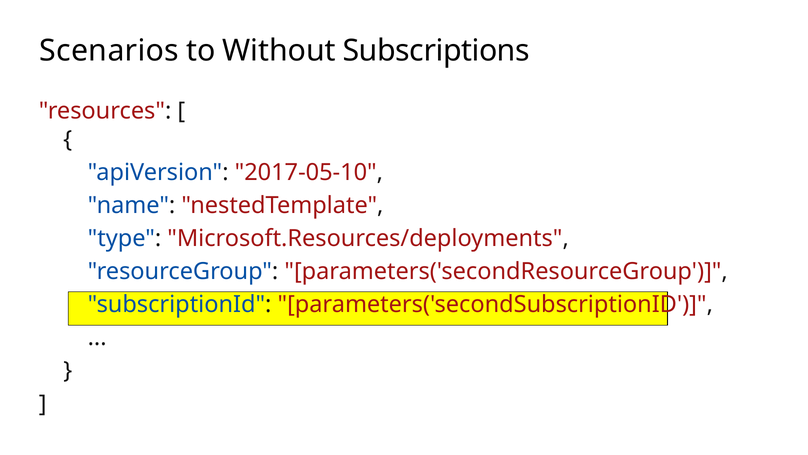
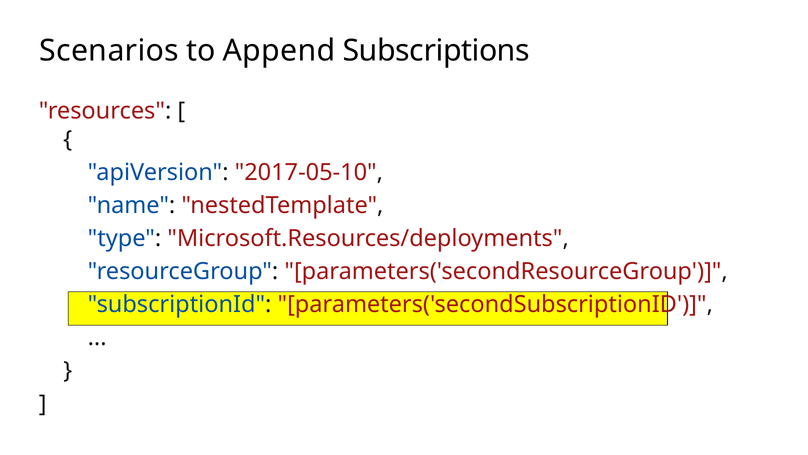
Without: Without -> Append
